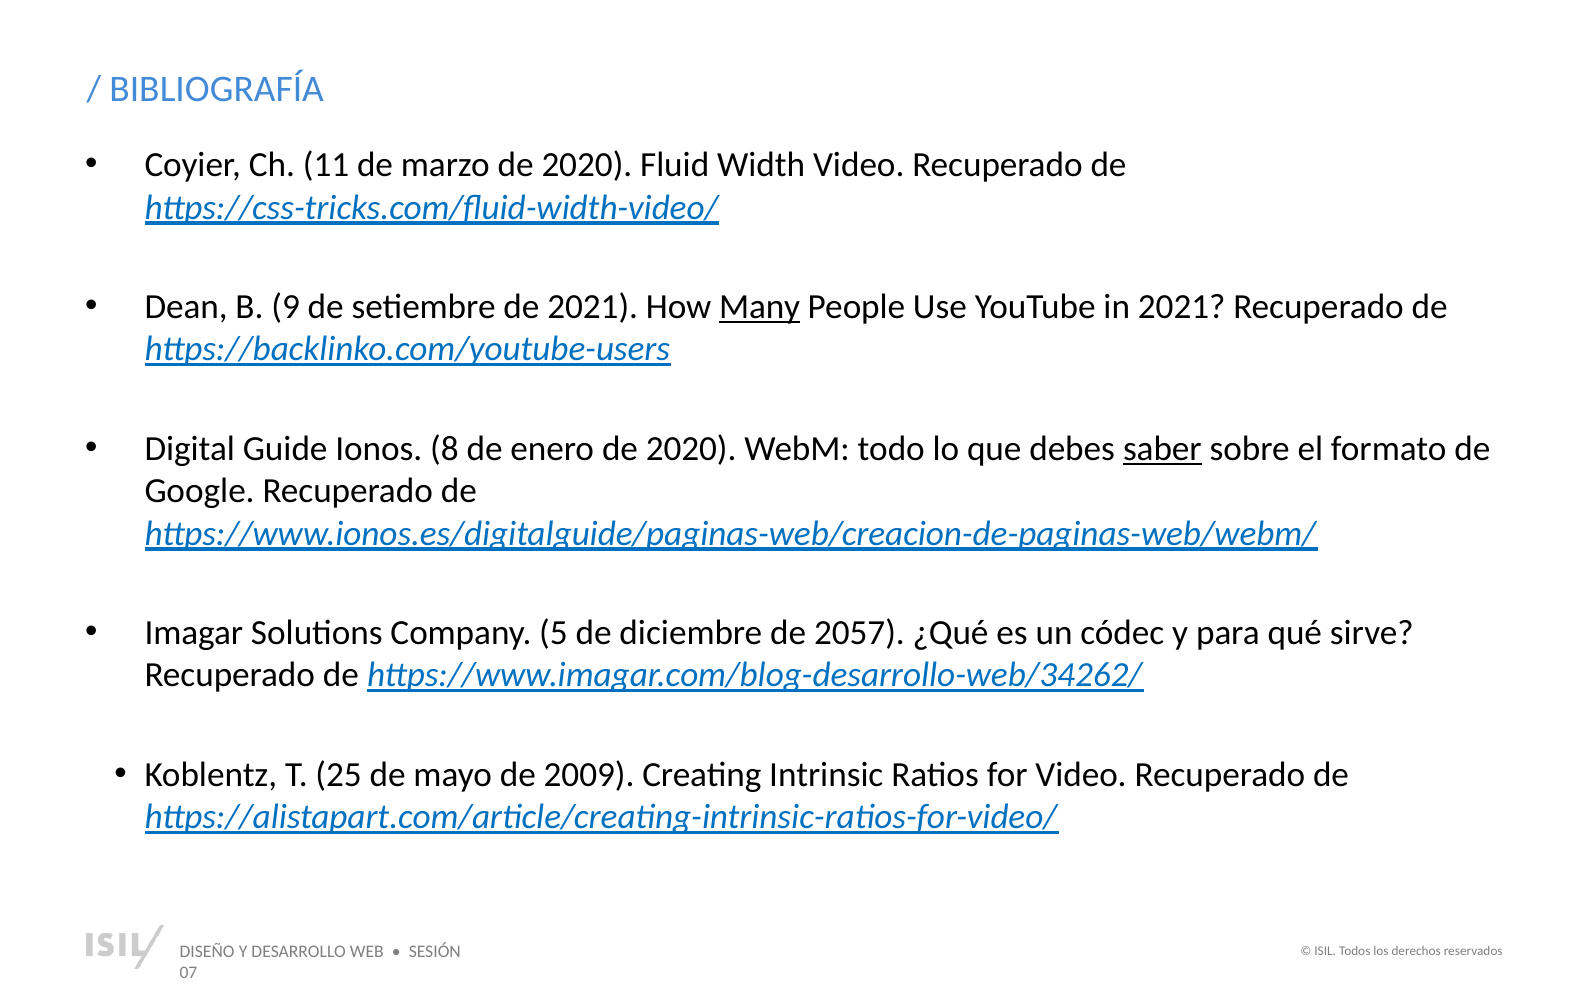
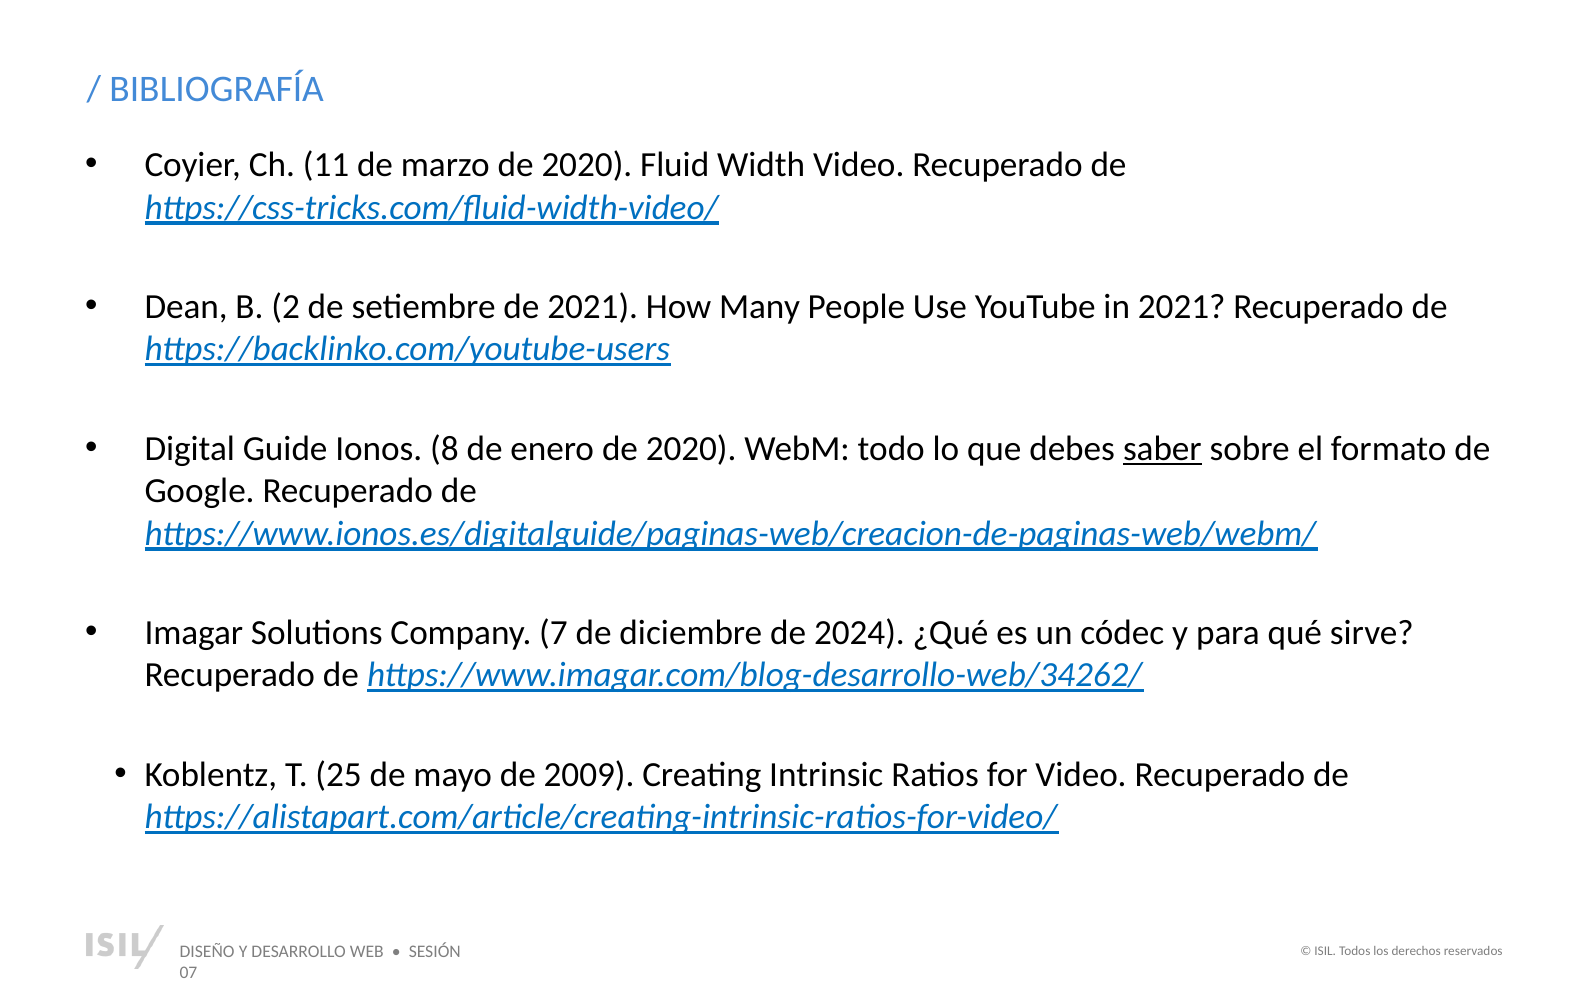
9: 9 -> 2
Many underline: present -> none
5: 5 -> 7
2057: 2057 -> 2024
